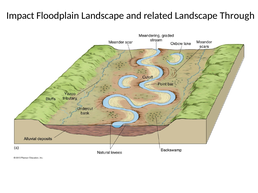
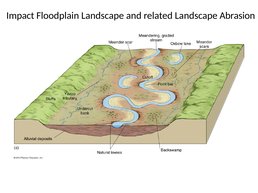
Through: Through -> Abrasion
